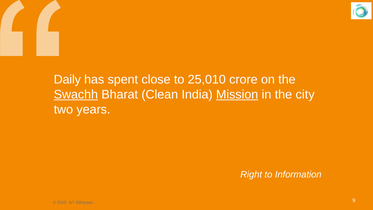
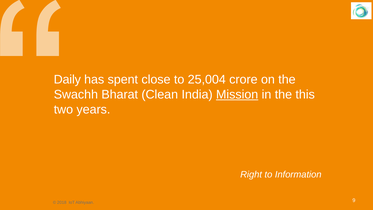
25,010: 25,010 -> 25,004
Swachh underline: present -> none
city: city -> this
